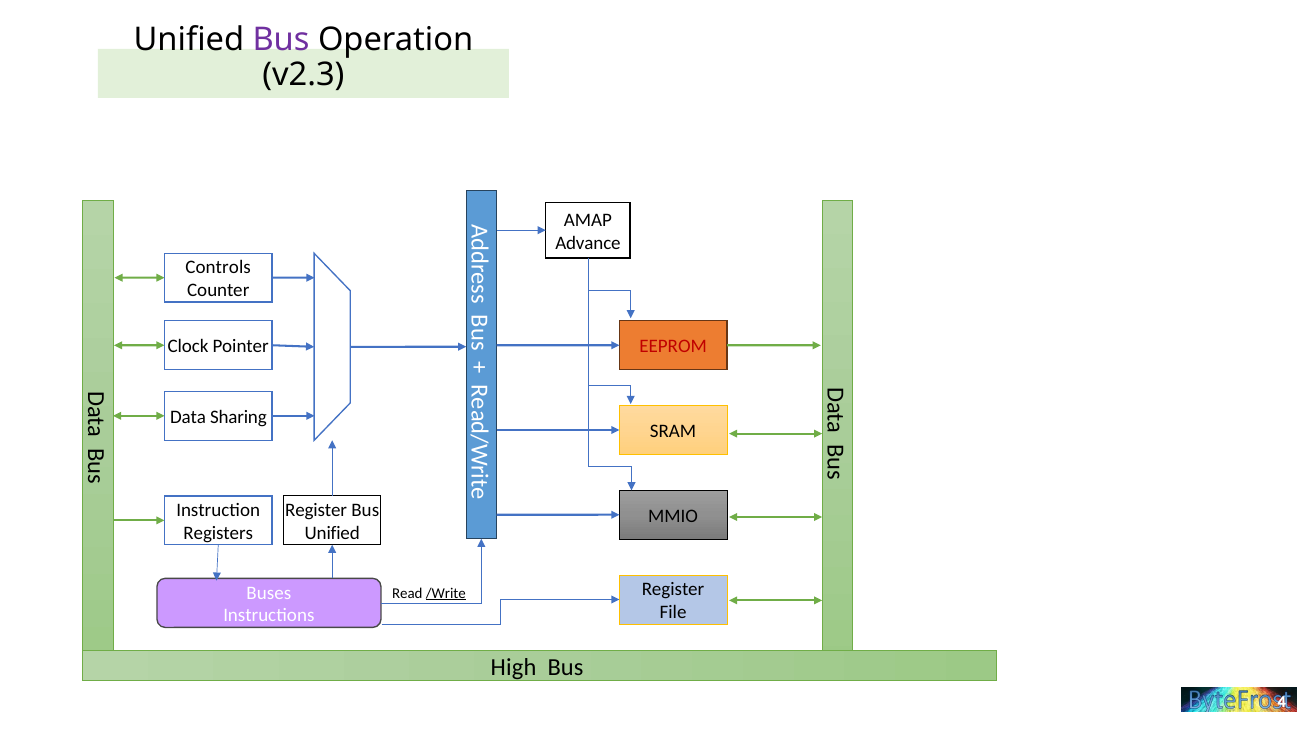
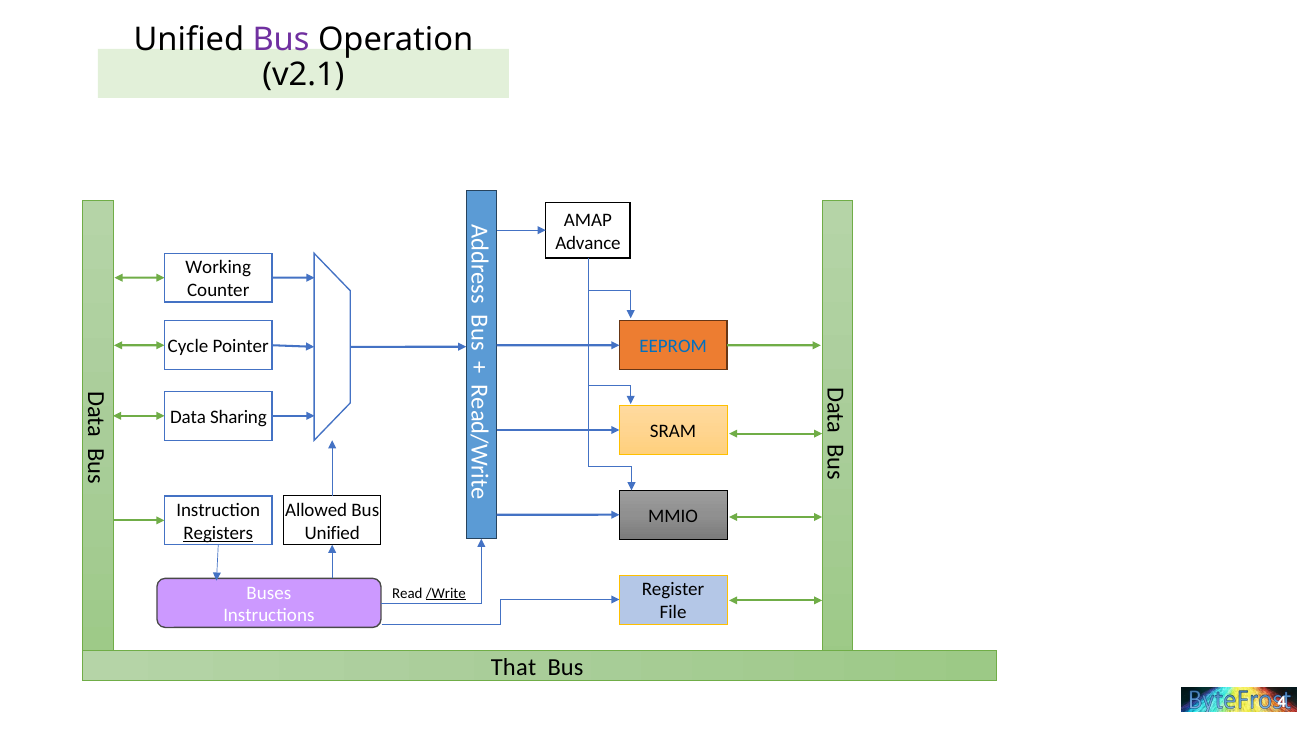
v2.3: v2.3 -> v2.1
Controls: Controls -> Working
Clock: Clock -> Cycle
EEPROM colour: red -> blue
Register at (316, 510): Register -> Allowed
Registers underline: none -> present
High: High -> That
